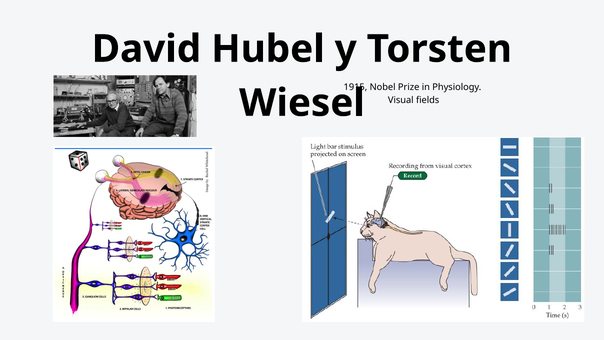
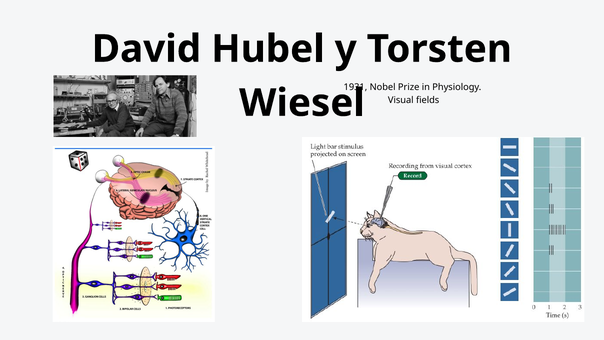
1915: 1915 -> 1931
